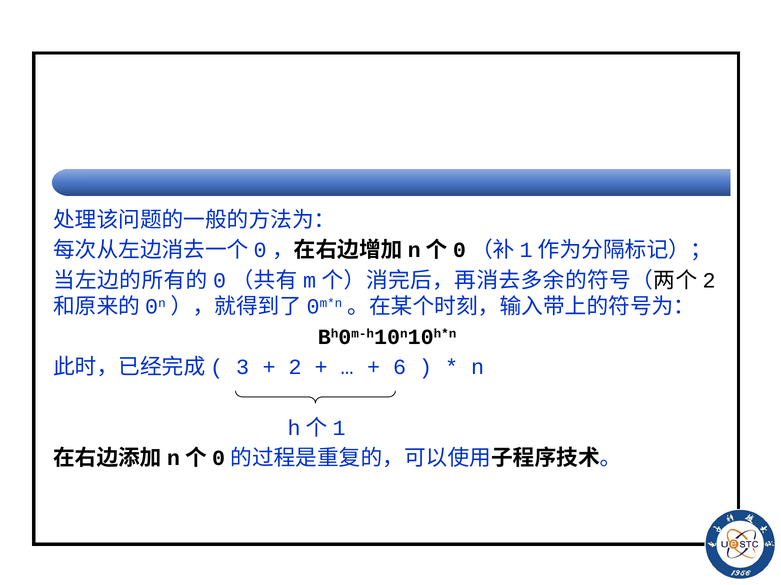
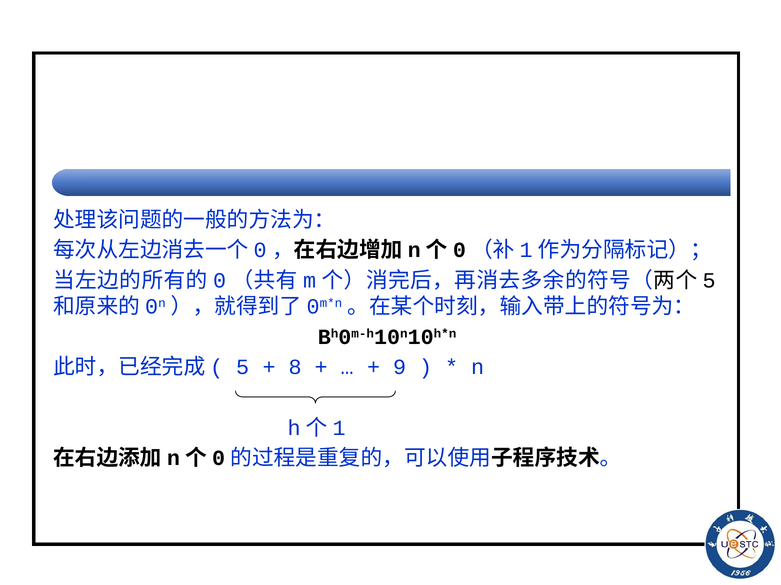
2 at (709, 281): 2 -> 5
3 at (243, 368): 3 -> 5
2 at (295, 368): 2 -> 8
6: 6 -> 9
